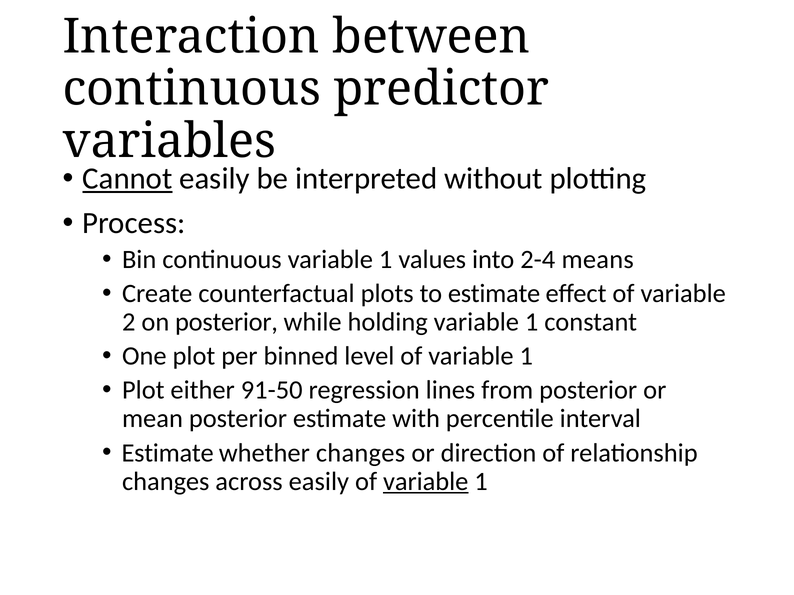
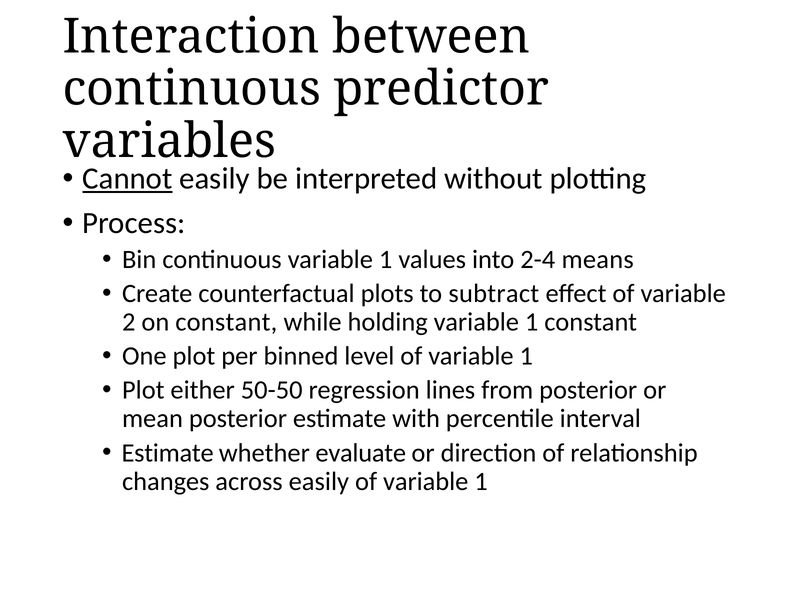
to estimate: estimate -> subtract
on posterior: posterior -> constant
91-50: 91-50 -> 50-50
whether changes: changes -> evaluate
variable at (426, 482) underline: present -> none
